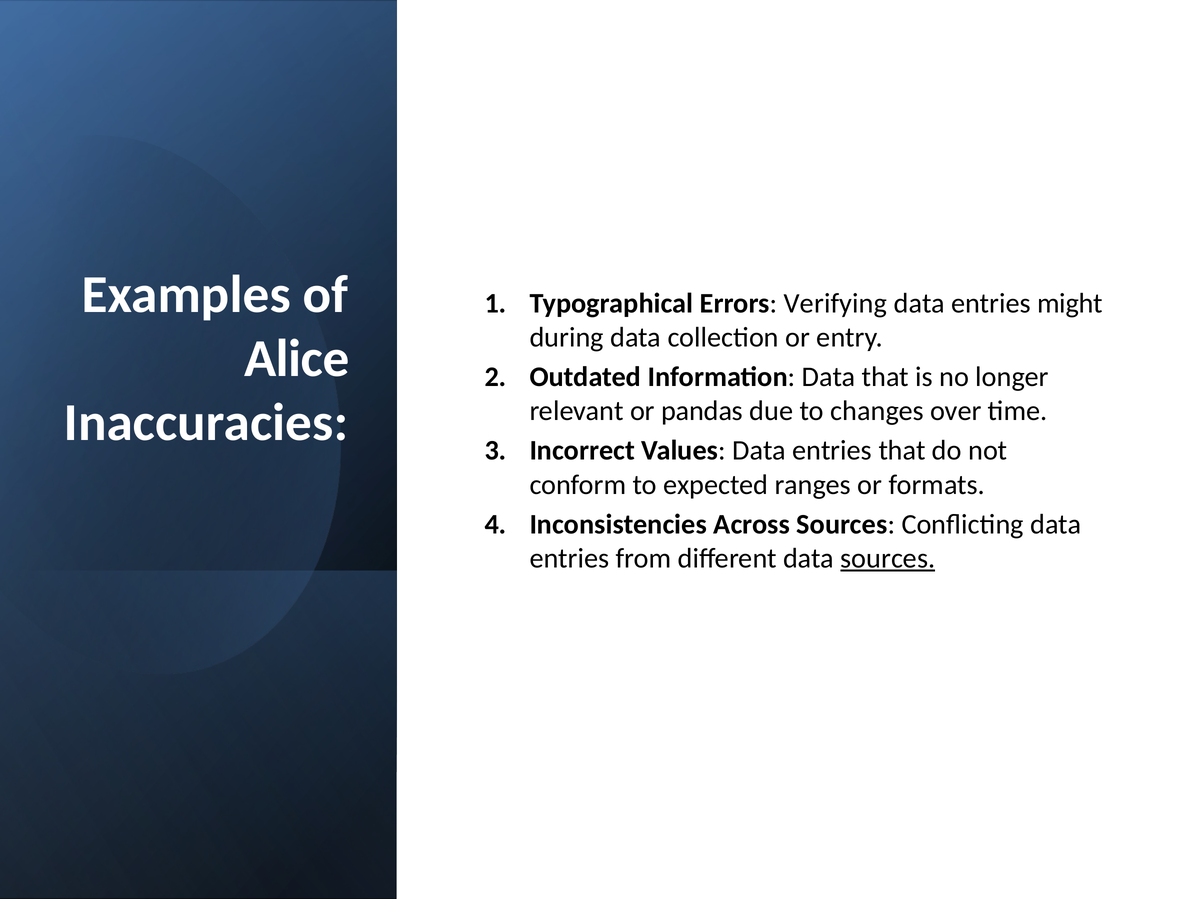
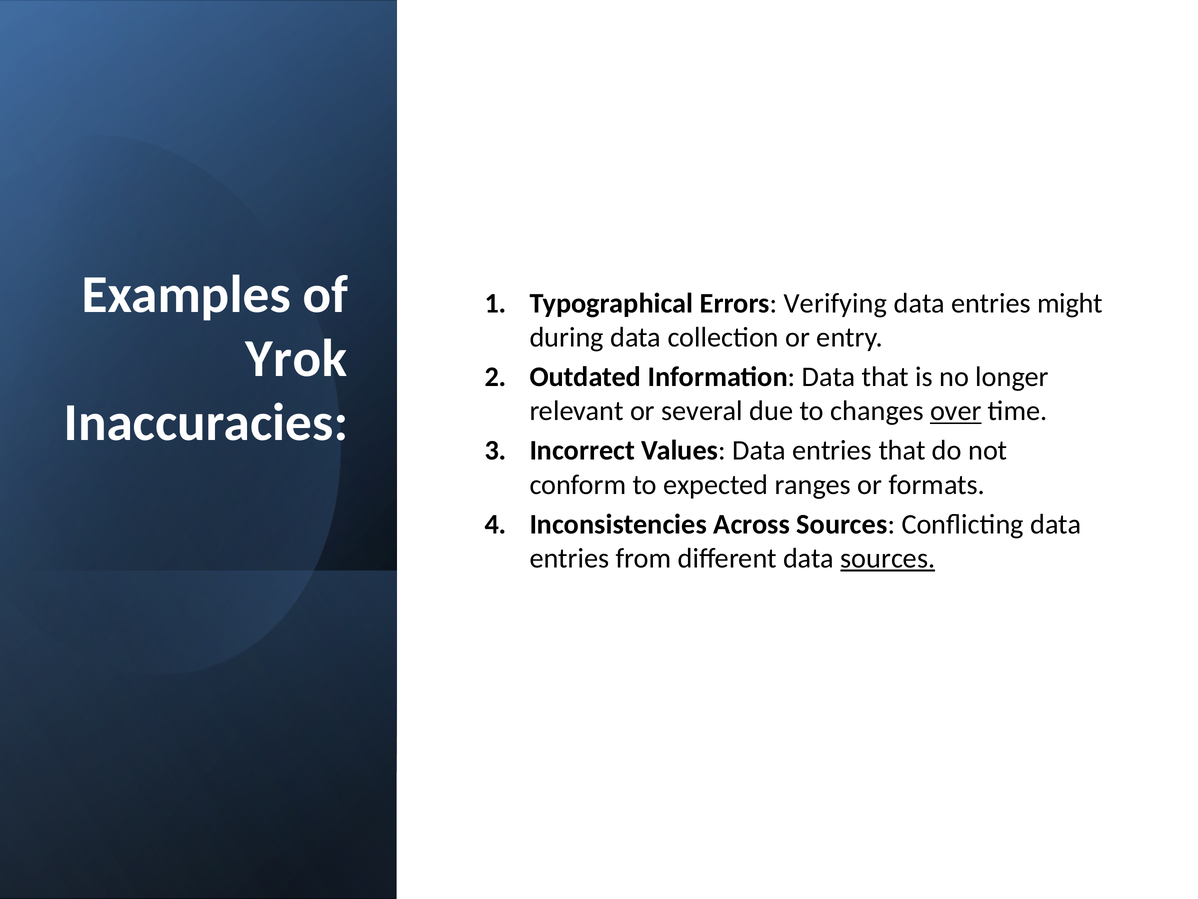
Alice: Alice -> Yrok
pandas: pandas -> several
over underline: none -> present
